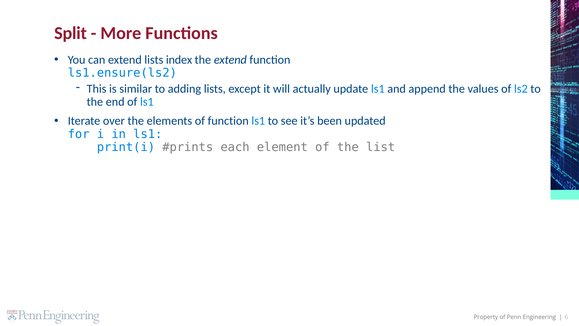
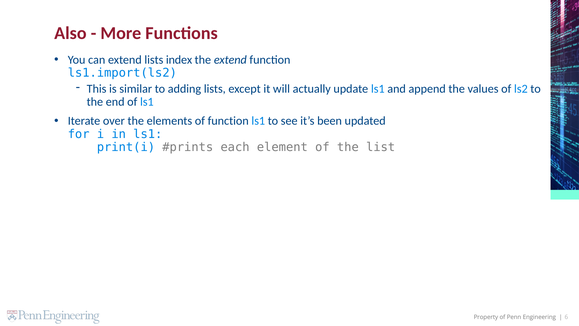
Split: Split -> Also
ls1.ensure(ls2: ls1.ensure(ls2 -> ls1.import(ls2
